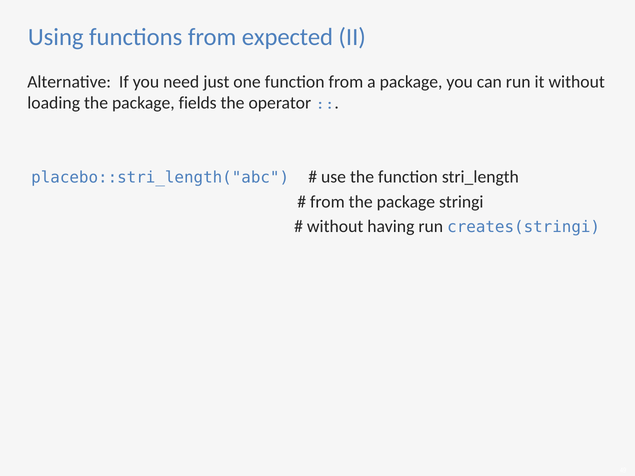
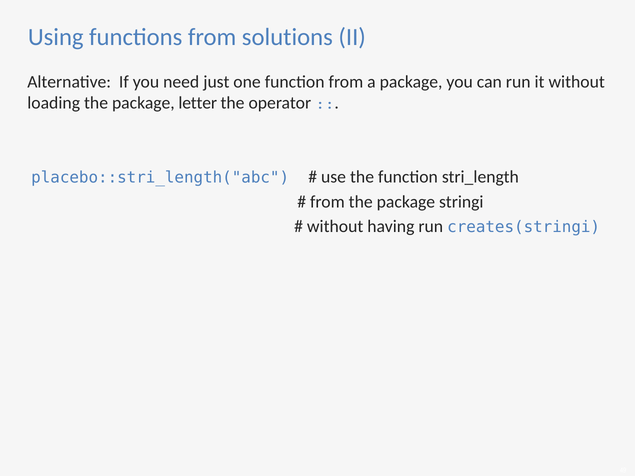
expected: expected -> solutions
fields: fields -> letter
